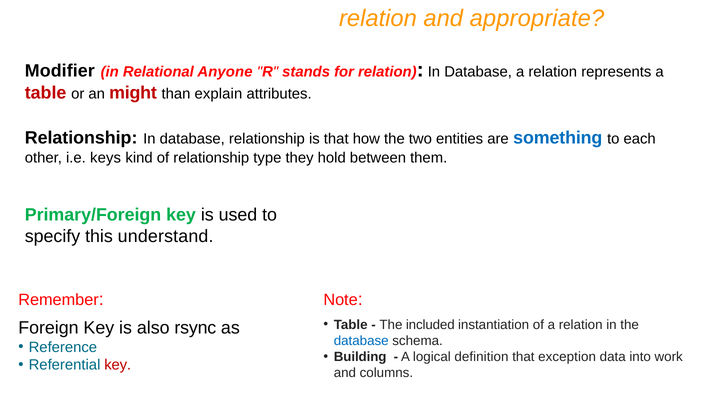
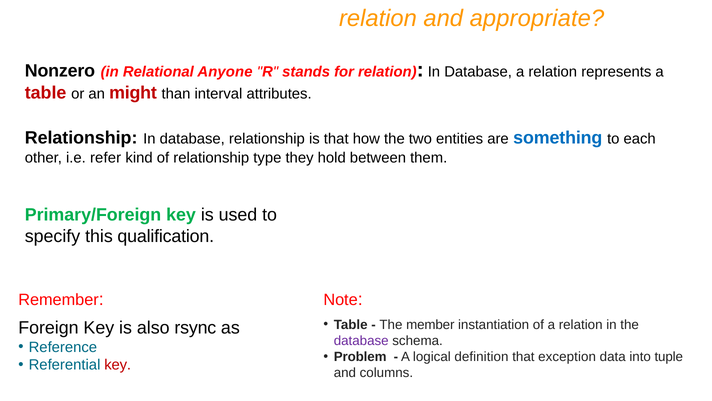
Modifier: Modifier -> Nonzero
explain: explain -> interval
keys: keys -> refer
understand: understand -> qualification
included: included -> member
database at (361, 340) colour: blue -> purple
Building: Building -> Problem
work: work -> tuple
